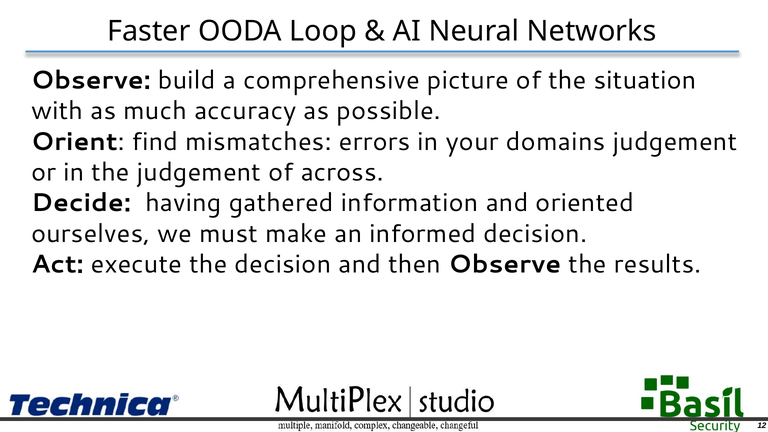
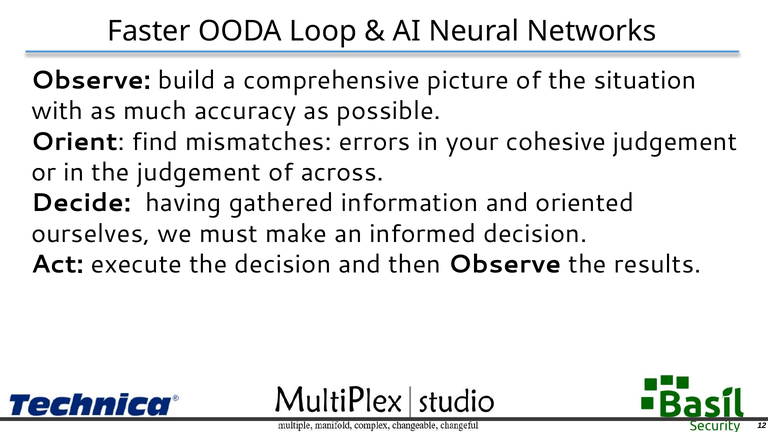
domains: domains -> cohesive
